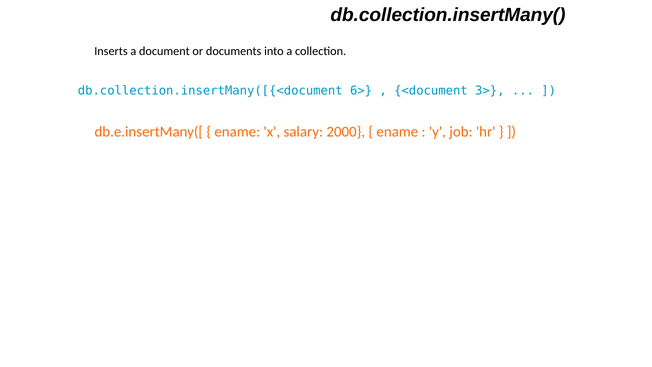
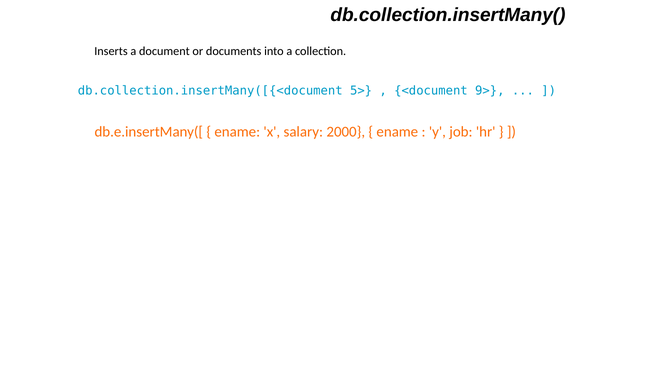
6>: 6> -> 5>
3>: 3> -> 9>
